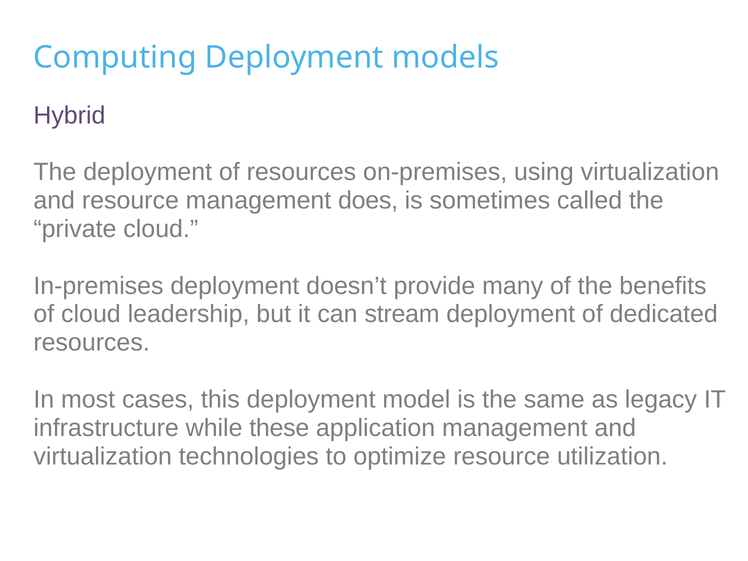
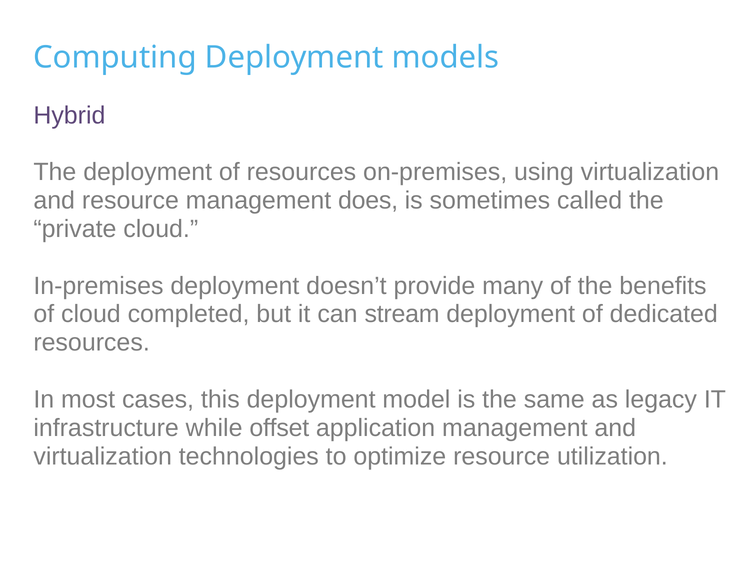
leadership: leadership -> completed
these: these -> offset
